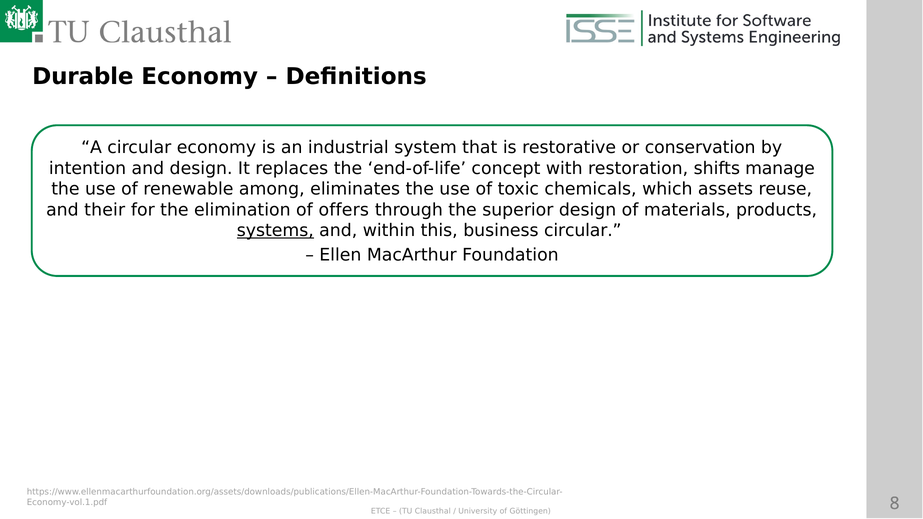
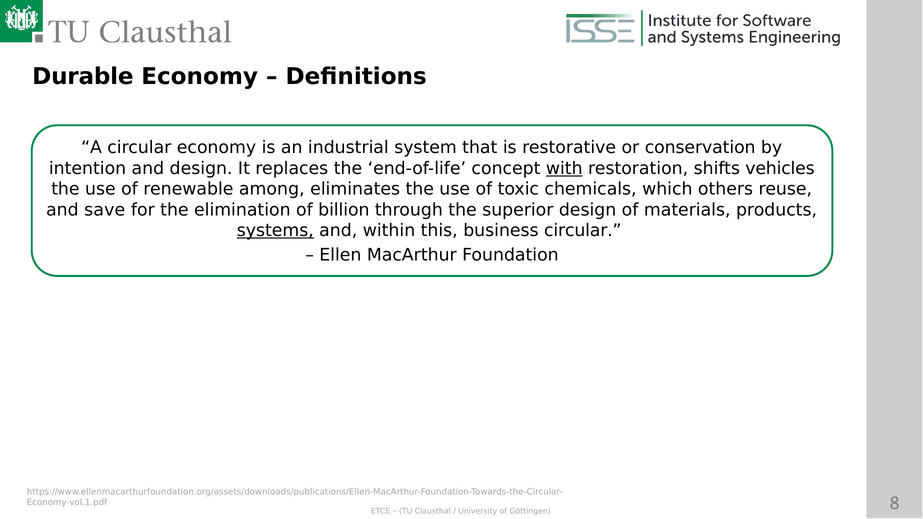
with underline: none -> present
manage: manage -> vehicles
assets: assets -> others
their: their -> save
offers: offers -> billion
